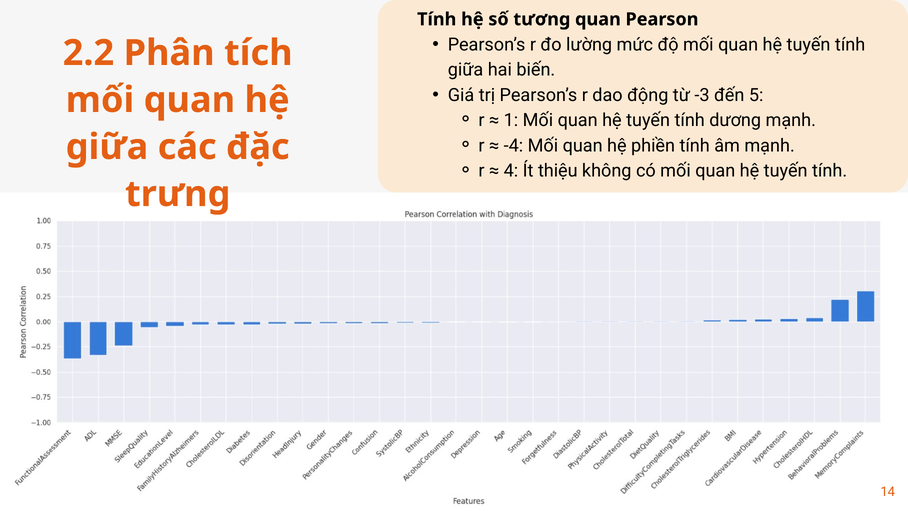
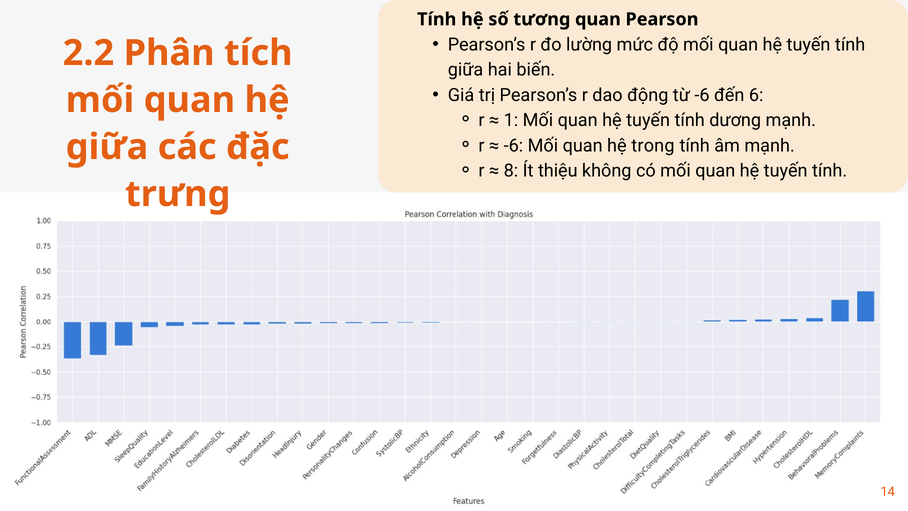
từ -3: -3 -> -6
5: 5 -> 6
-4 at (513, 146): -4 -> -6
phiền: phiền -> trong
4: 4 -> 8
